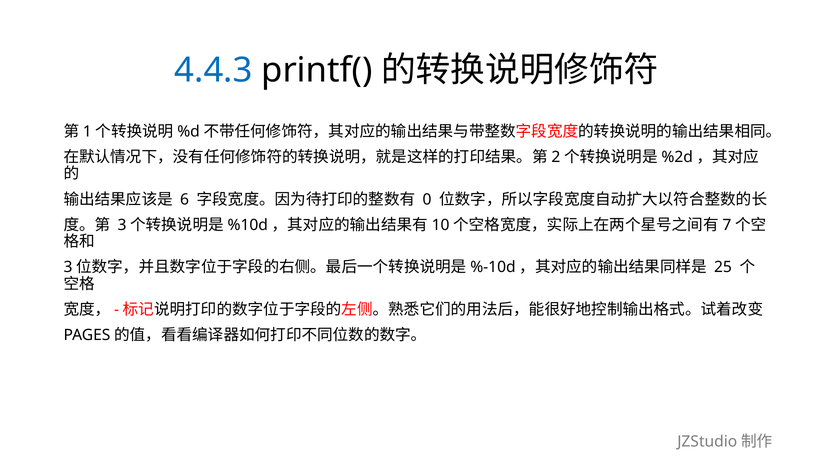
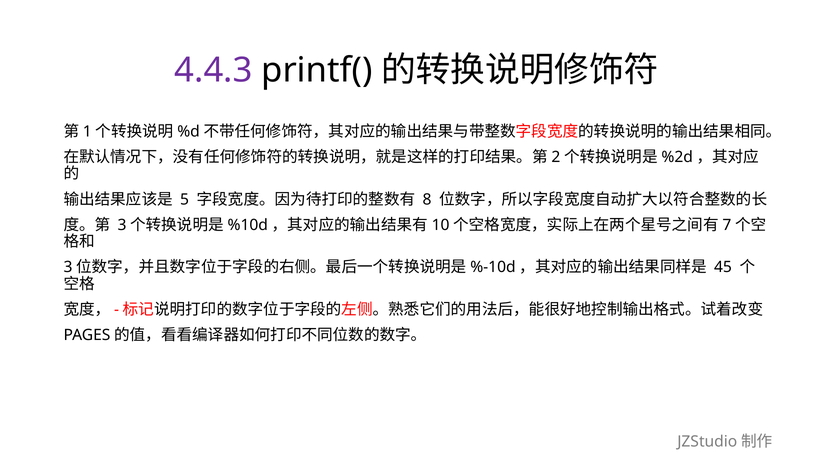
4.4.3 colour: blue -> purple
6: 6 -> 5
0: 0 -> 8
25: 25 -> 45
